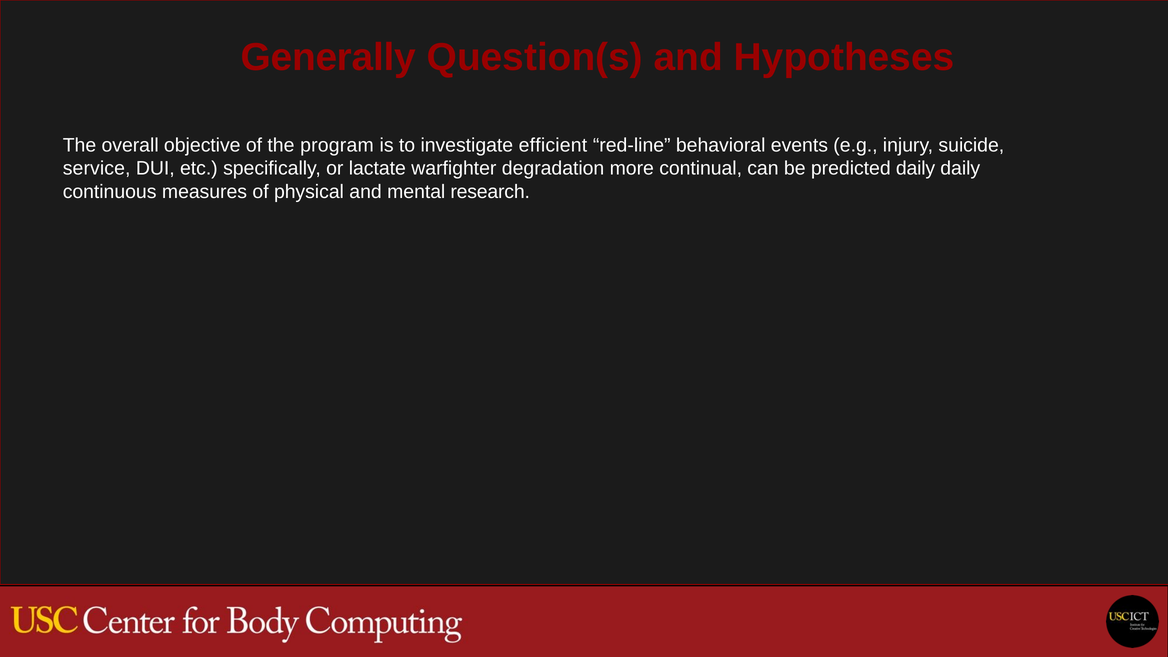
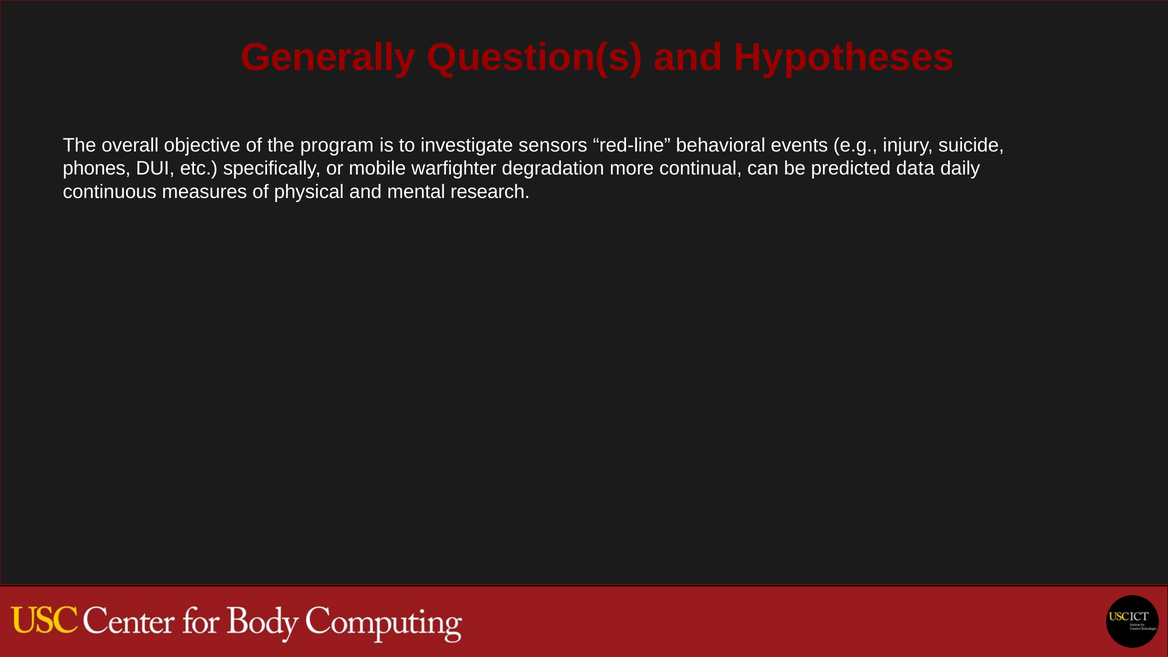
efficient: efficient -> sensors
service: service -> phones
lactate: lactate -> mobile
predicted daily: daily -> data
